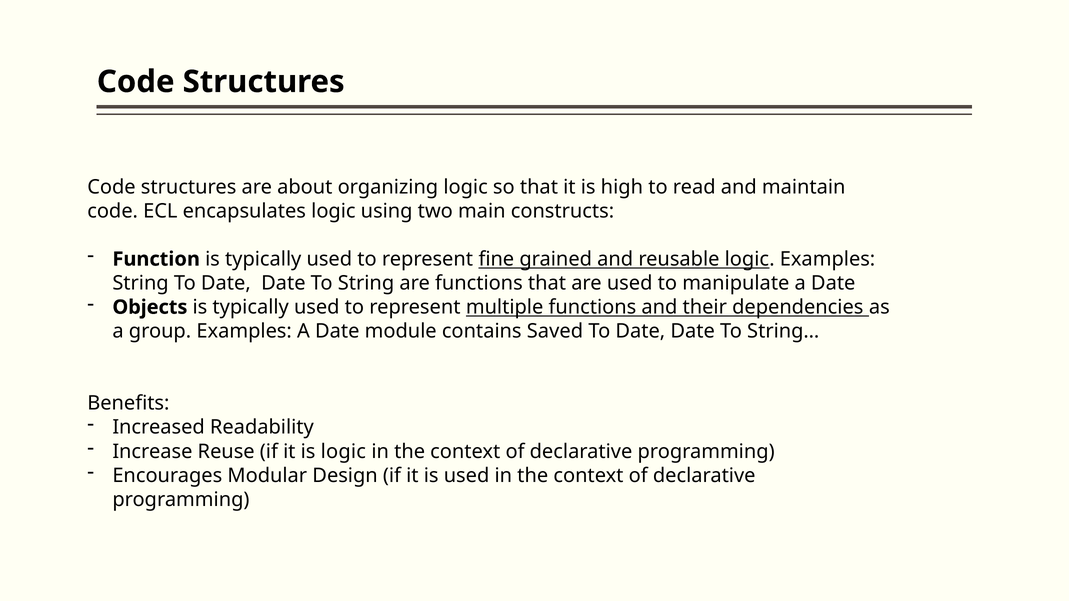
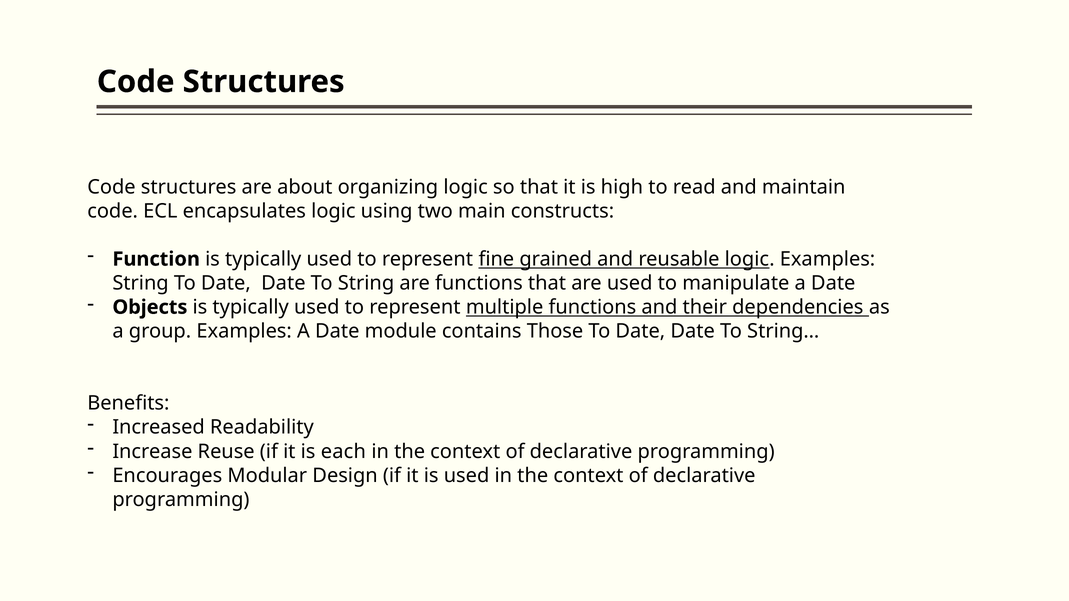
Saved: Saved -> Those
is logic: logic -> each
